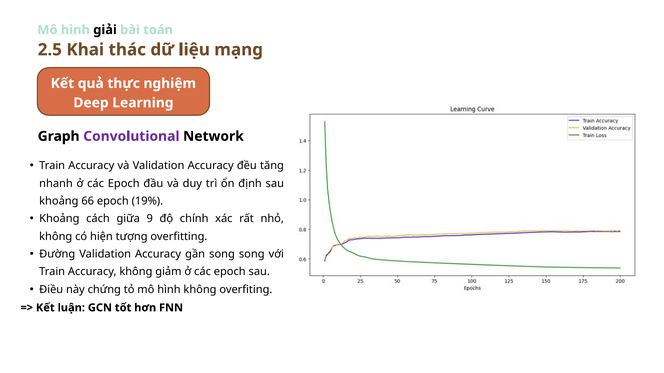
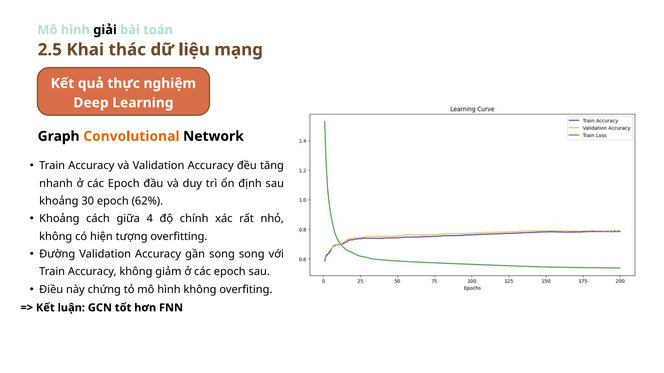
Convolutional colour: purple -> orange
66: 66 -> 30
19%: 19% -> 62%
9: 9 -> 4
